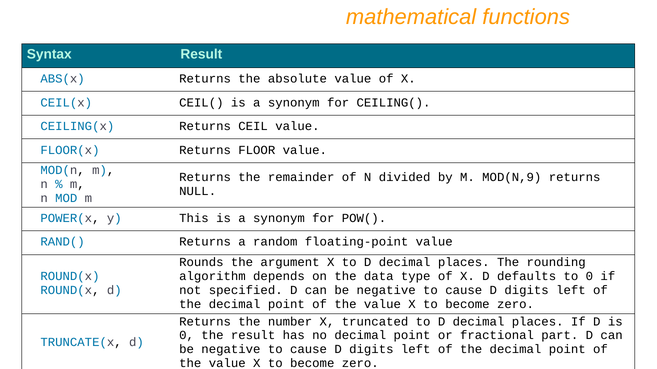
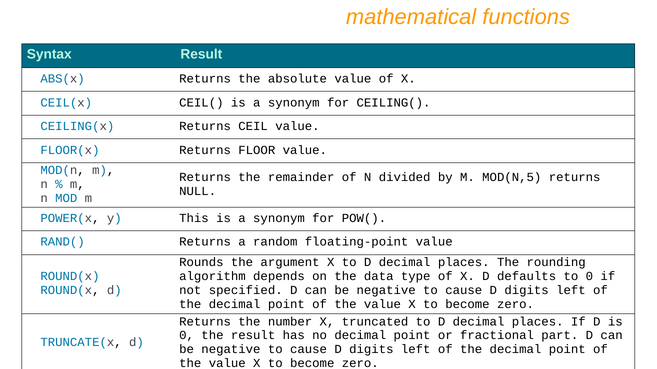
MOD(N,9: MOD(N,9 -> MOD(N,5
